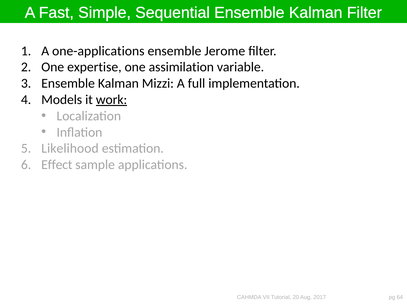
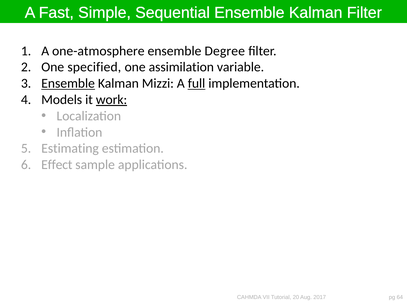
one-applications: one-applications -> one-atmosphere
Jerome: Jerome -> Degree
expertise: expertise -> specified
Ensemble at (68, 83) underline: none -> present
full underline: none -> present
Likelihood: Likelihood -> Estimating
